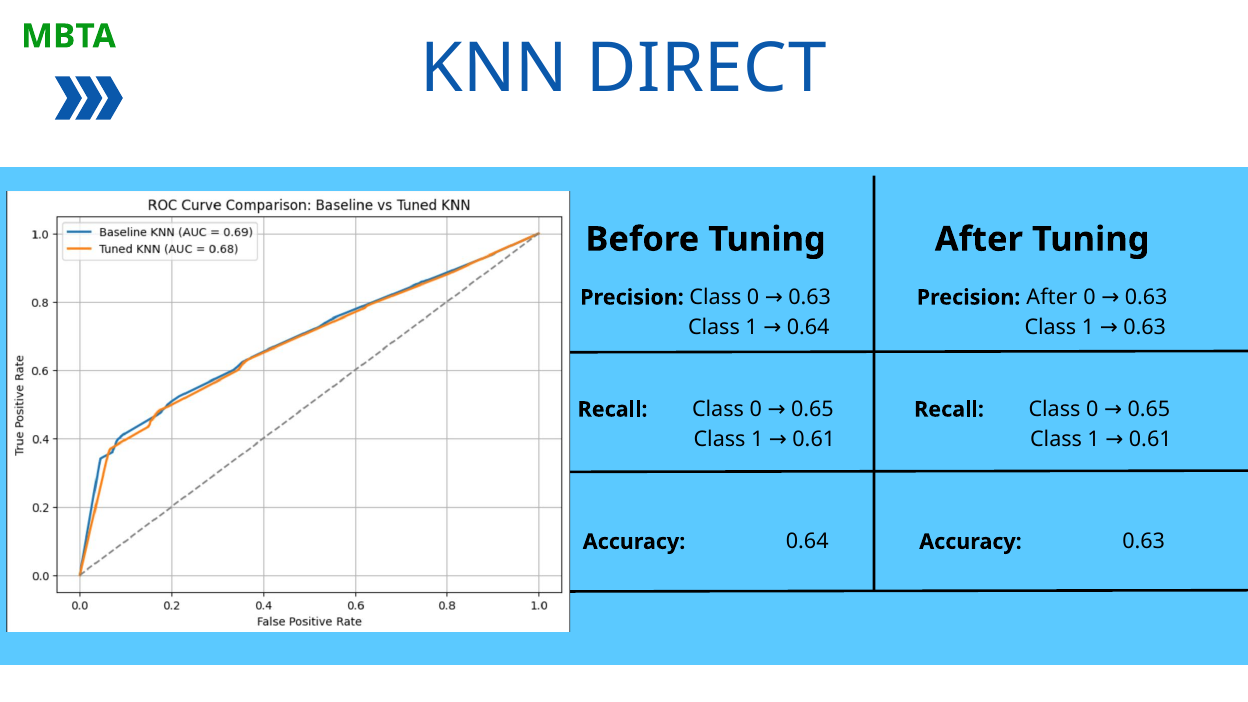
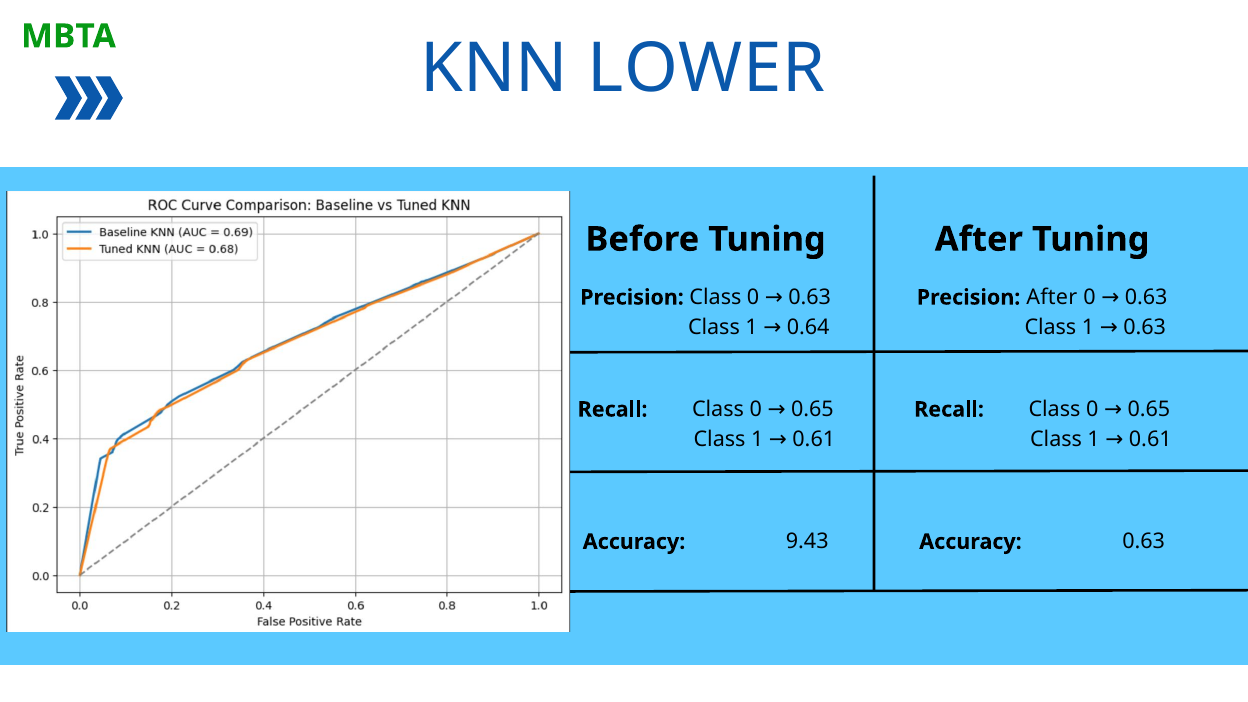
DIRECT: DIRECT -> LOWER
Accuracy 0.64: 0.64 -> 9.43
